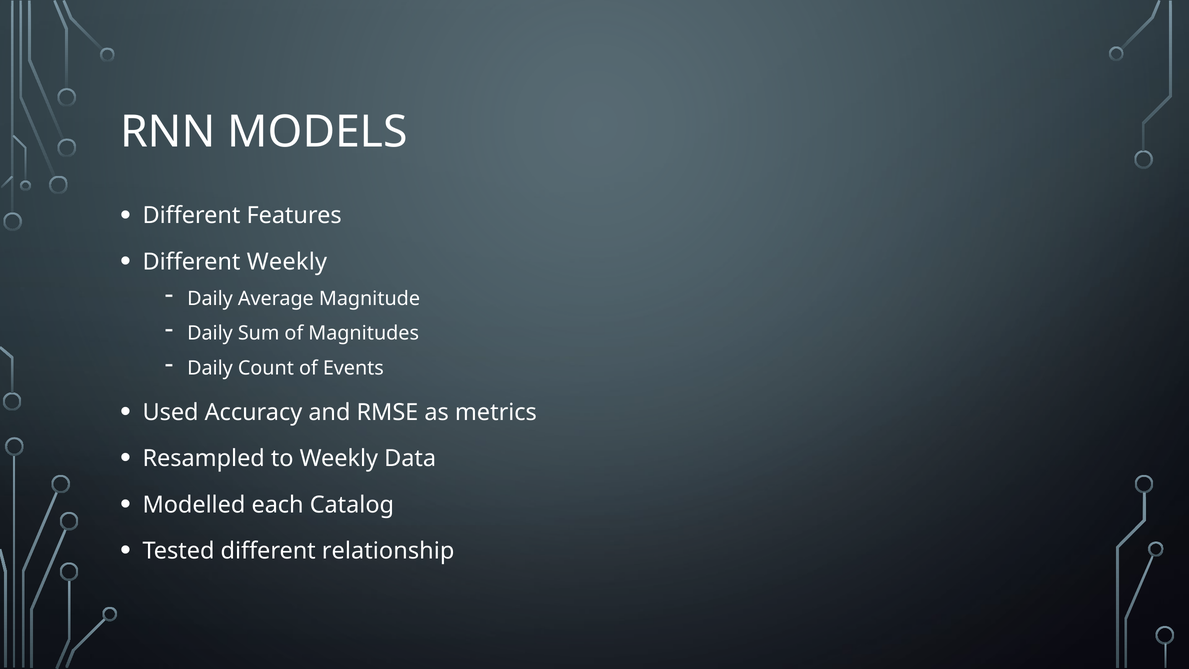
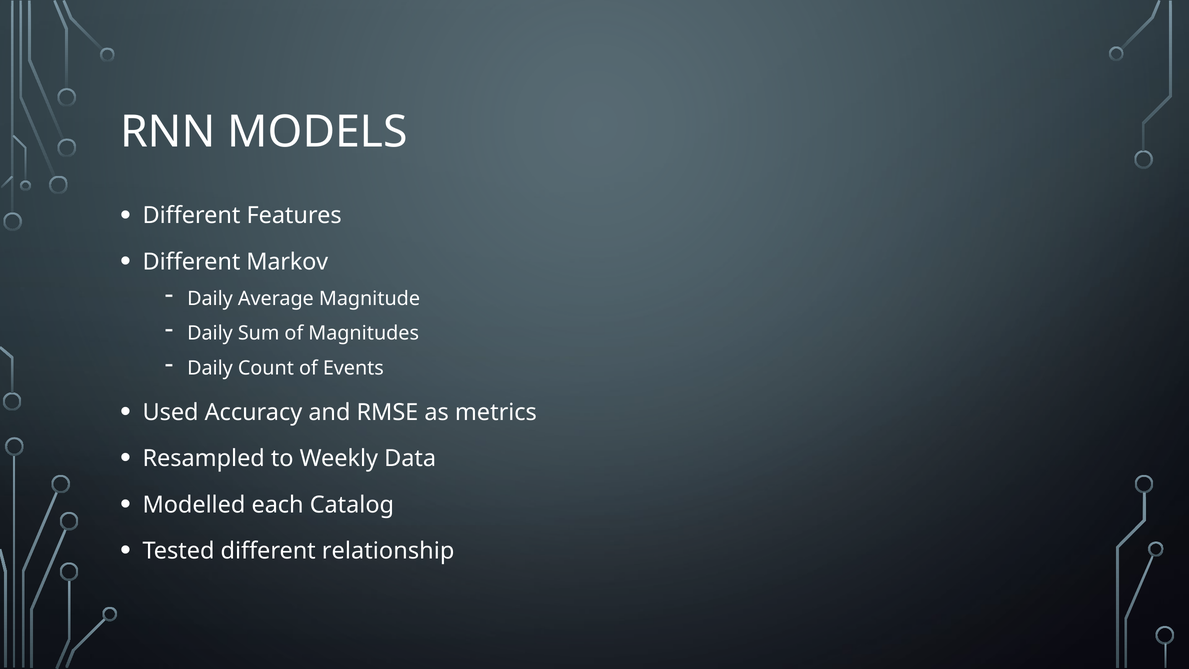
Different Weekly: Weekly -> Markov
